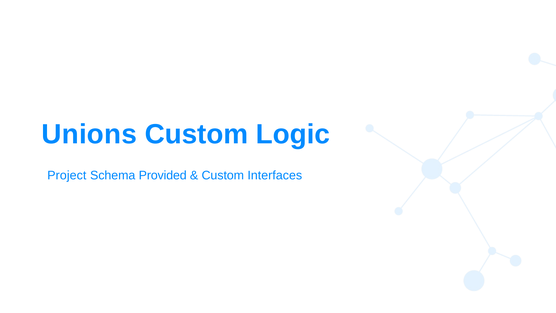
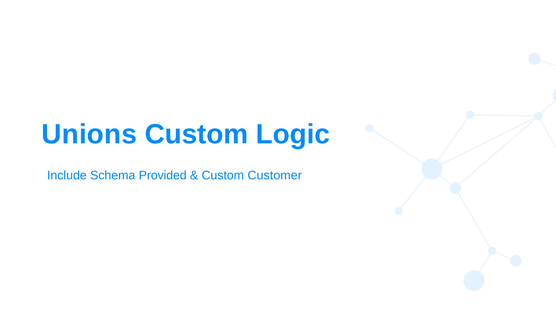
Project: Project -> Include
Interfaces: Interfaces -> Customer
